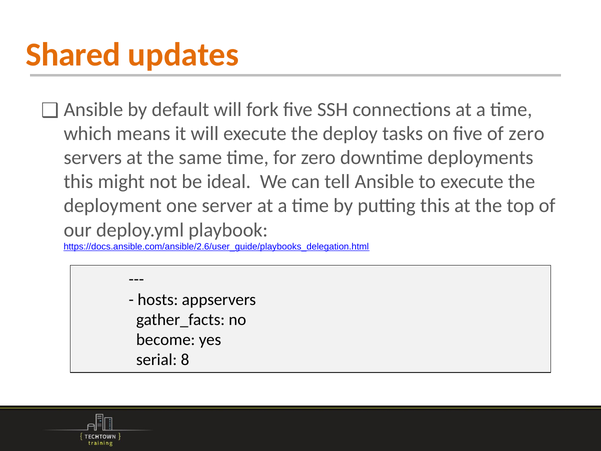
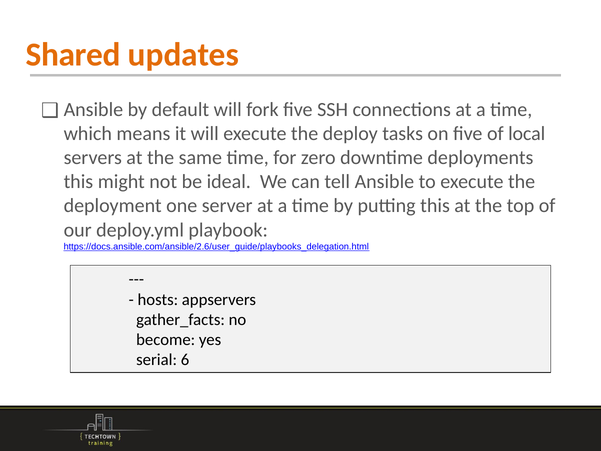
of zero: zero -> local
8: 8 -> 6
